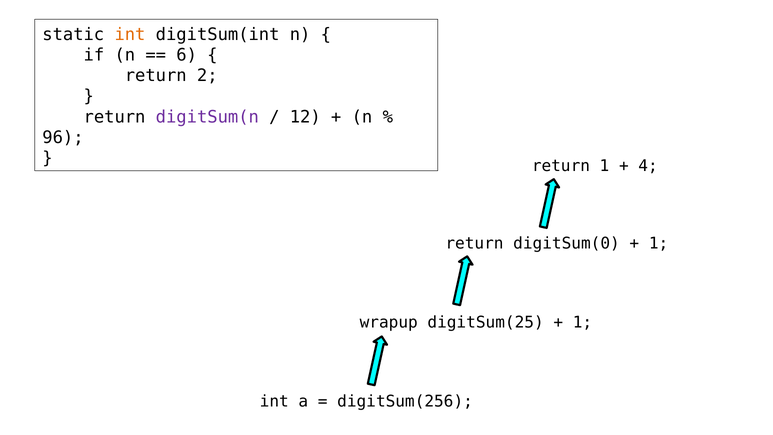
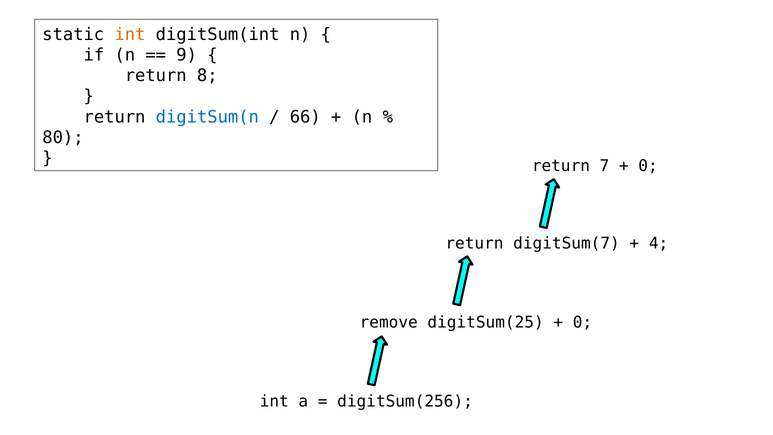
6: 6 -> 9
2: 2 -> 8
digitSum(n colour: purple -> blue
12: 12 -> 66
96: 96 -> 80
return 1: 1 -> 7
4 at (648, 166): 4 -> 0
digitSum(0: digitSum(0 -> digitSum(7
1 at (659, 243): 1 -> 4
wrapup: wrapup -> remove
1 at (582, 322): 1 -> 0
